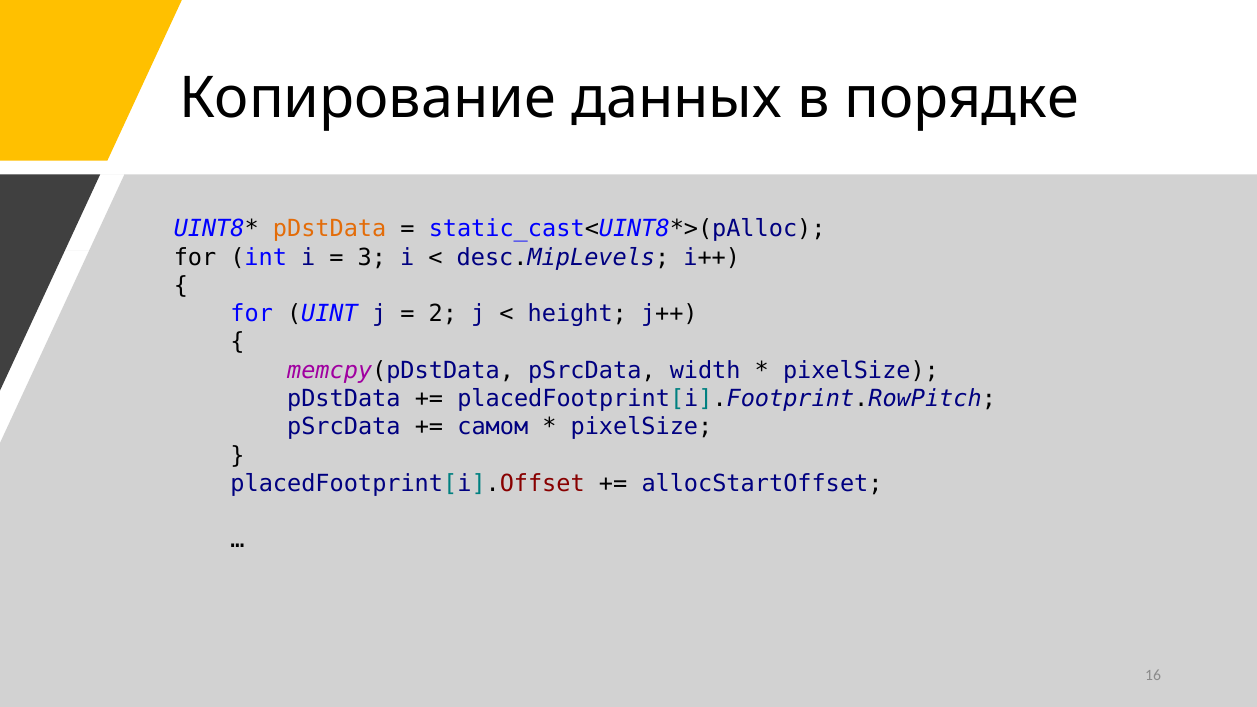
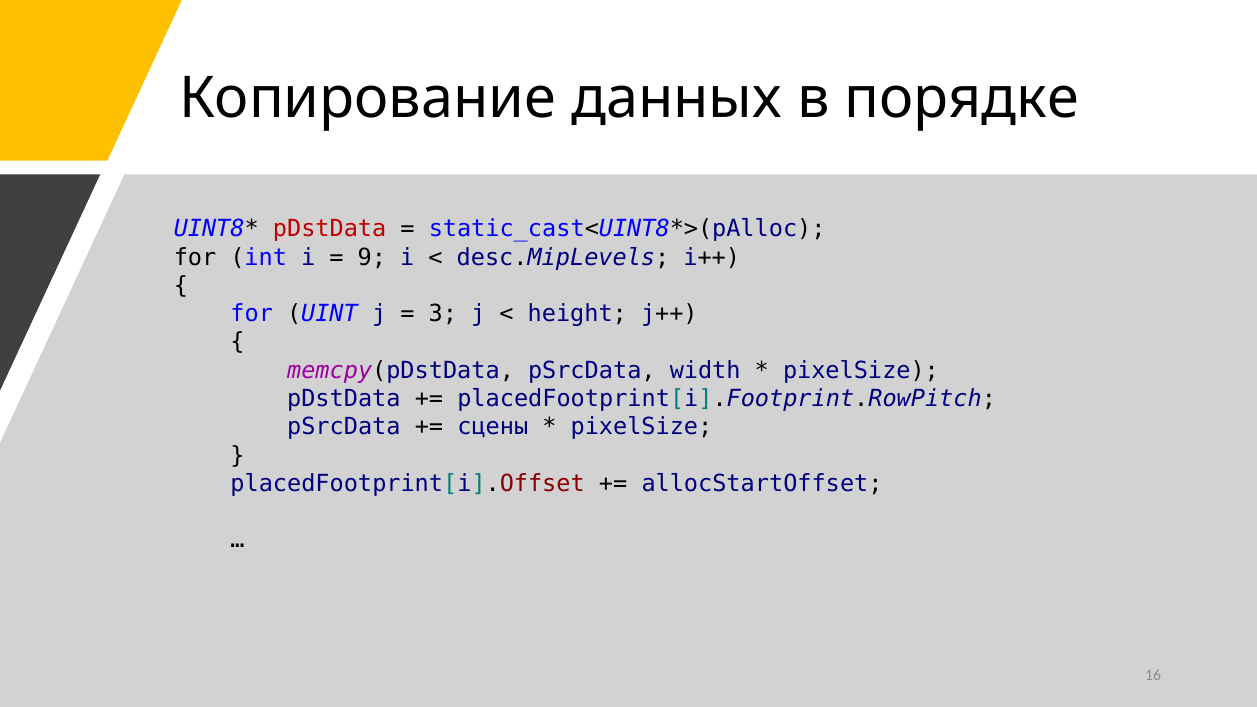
pDstData at (330, 229) colour: orange -> red
3: 3 -> 9
2: 2 -> 3
самом: самом -> сцены
